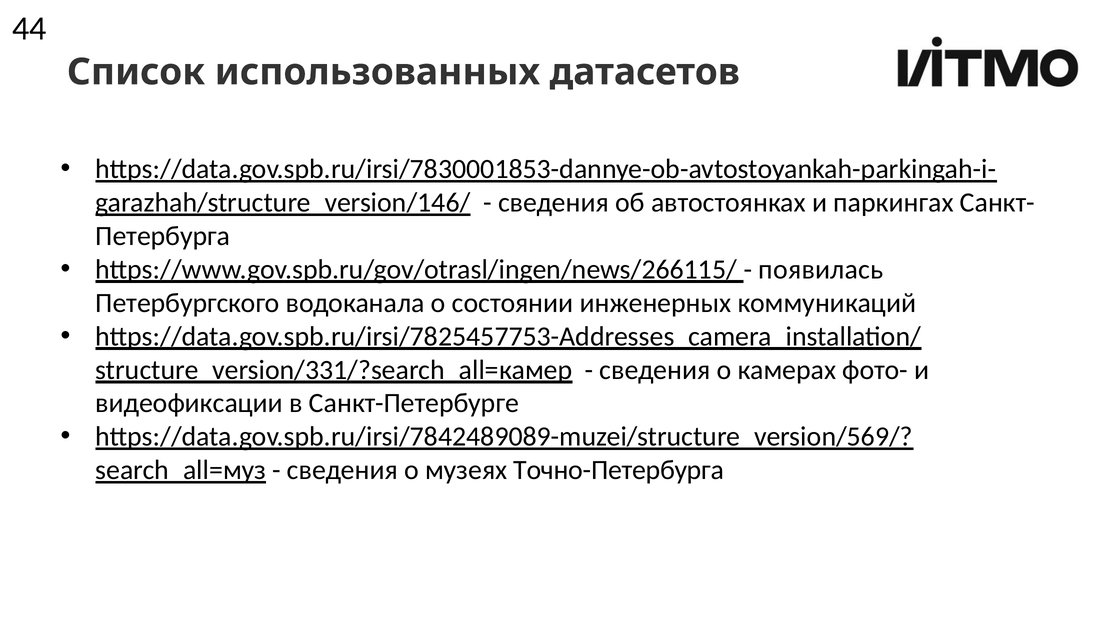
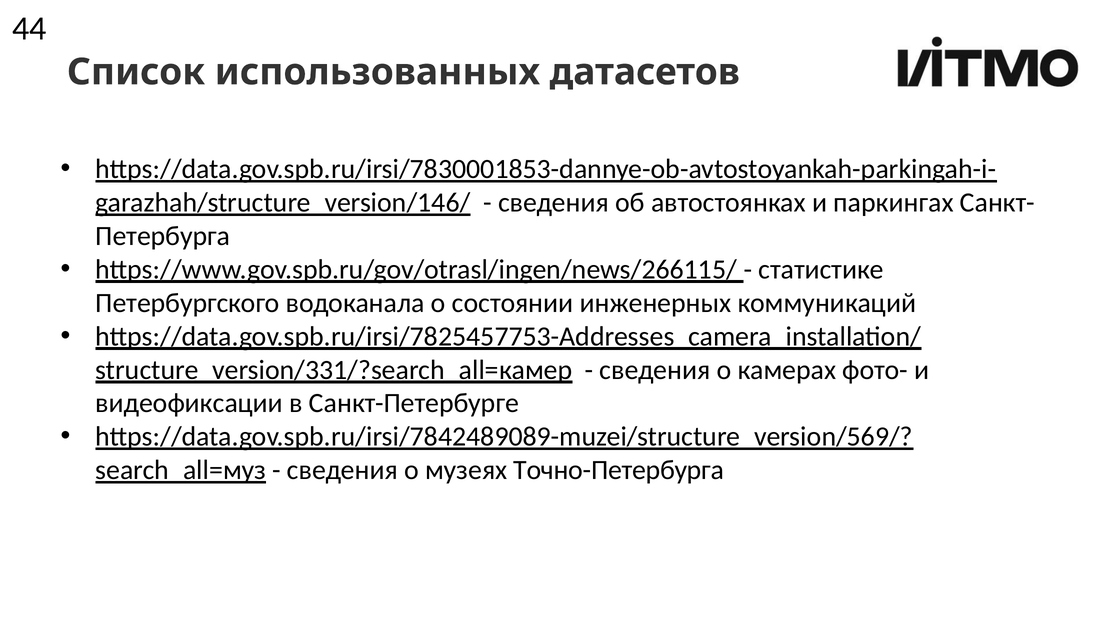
появилась: появилась -> статистике
